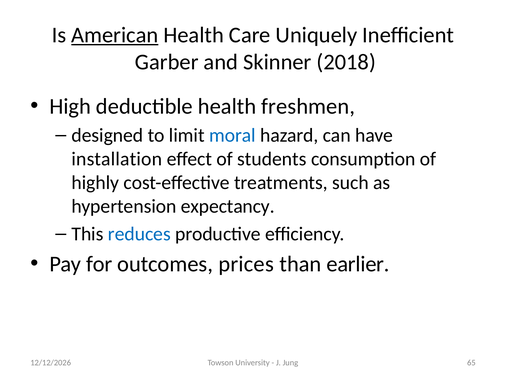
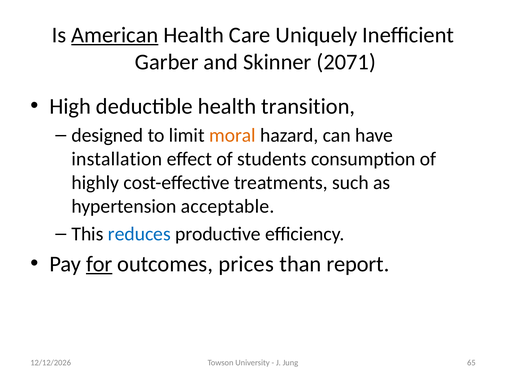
2018: 2018 -> 2071
freshmen: freshmen -> transition
moral colour: blue -> orange
expectancy: expectancy -> acceptable
for underline: none -> present
earlier: earlier -> report
